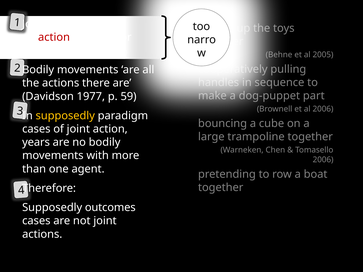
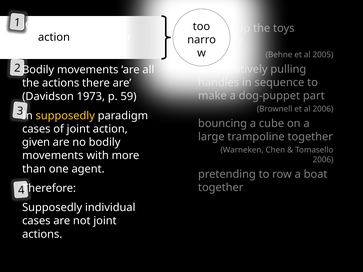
action at (54, 37) colour: red -> black
1977: 1977 -> 1973
years: years -> given
outcomes: outcomes -> individual
